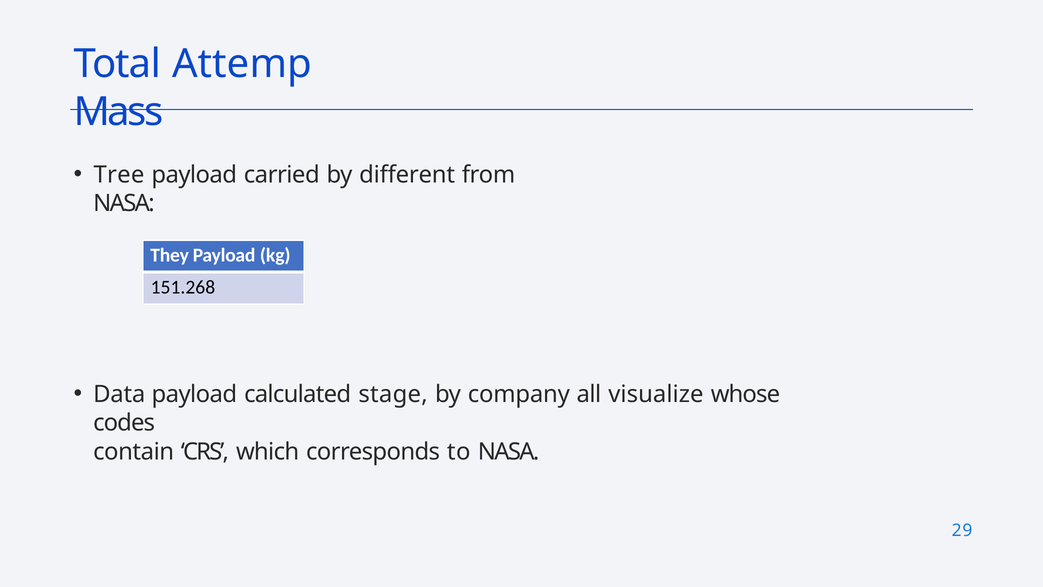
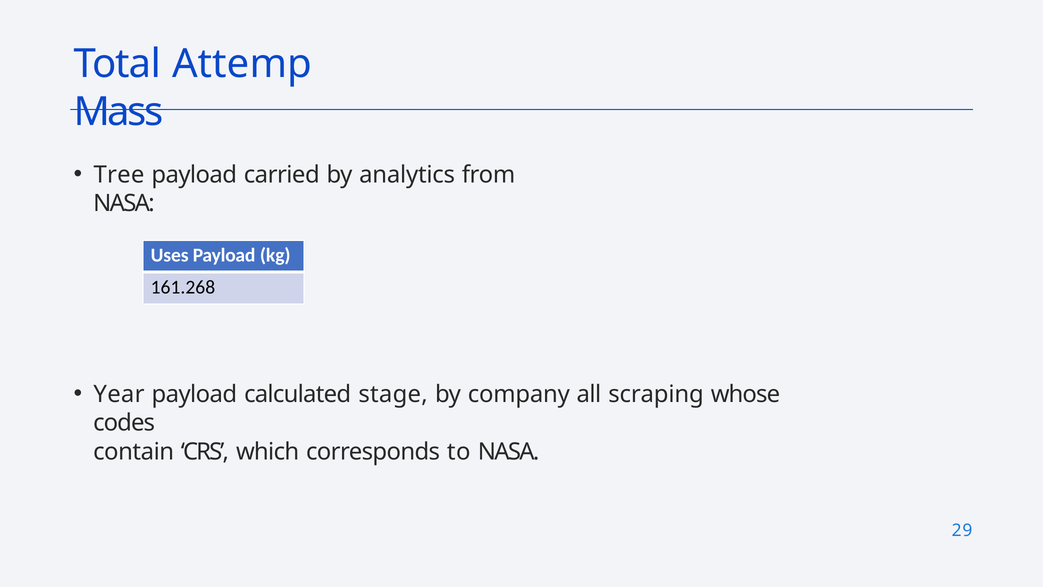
different: different -> analytics
They: They -> Uses
151.268: 151.268 -> 161.268
Data: Data -> Year
visualize: visualize -> scraping
